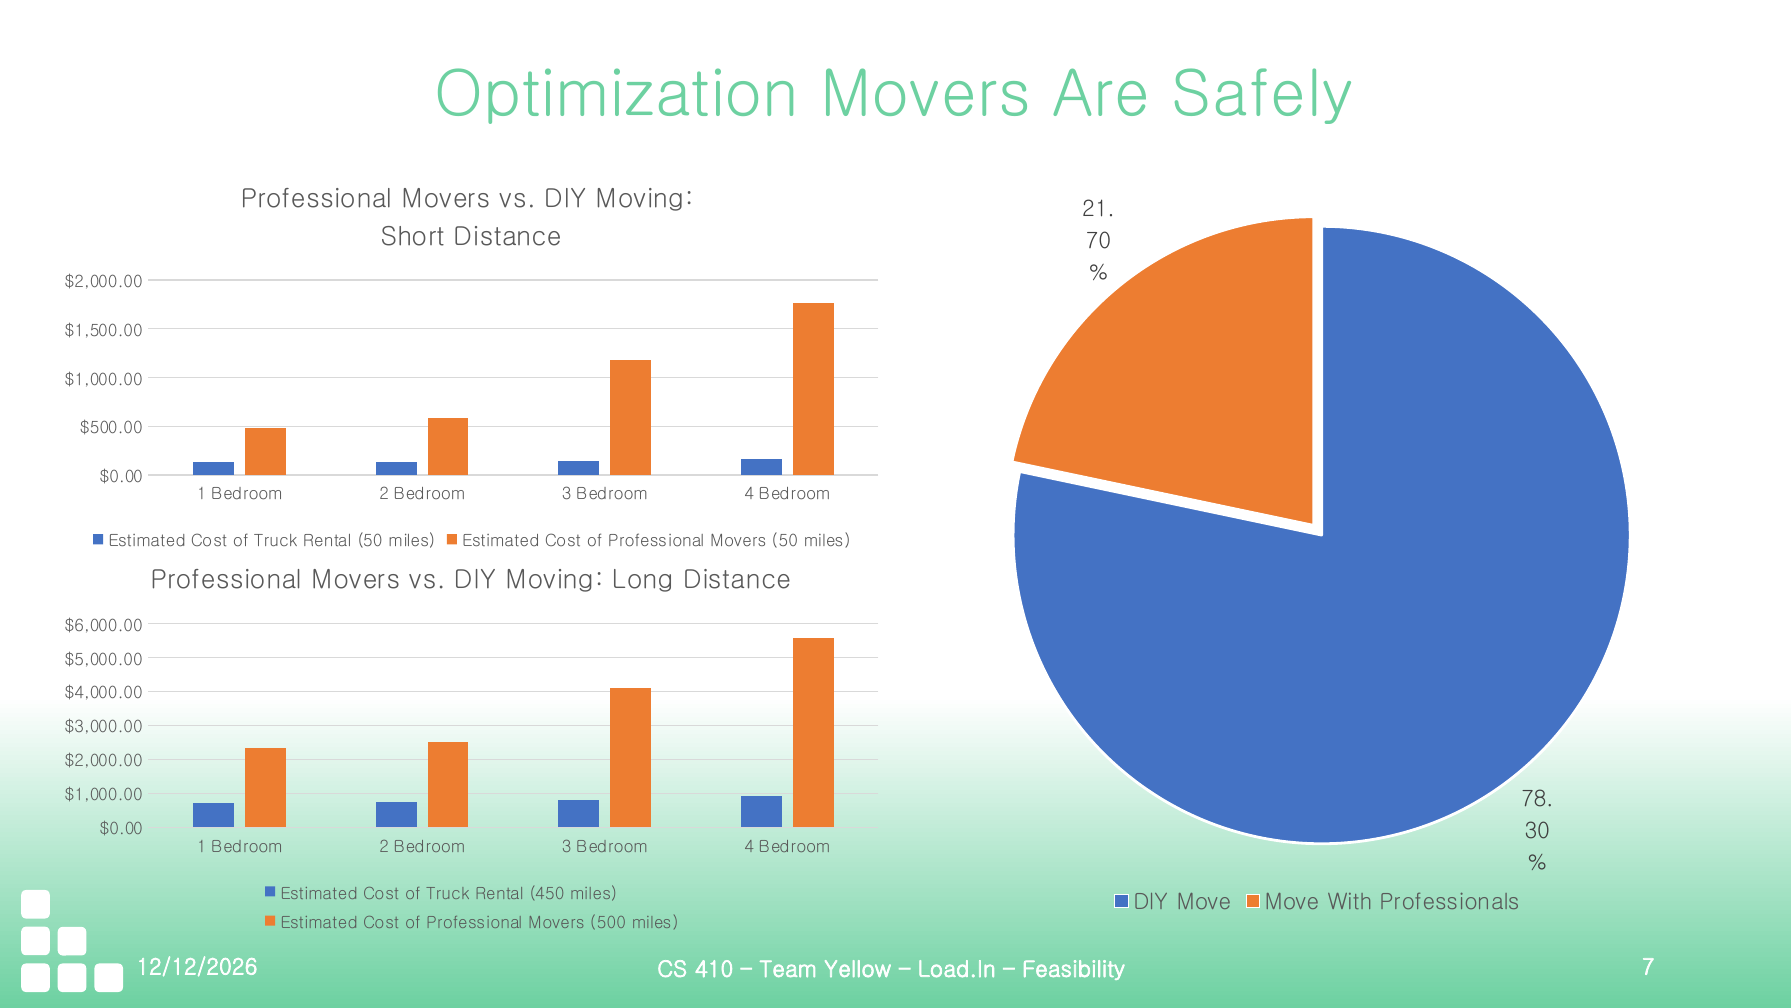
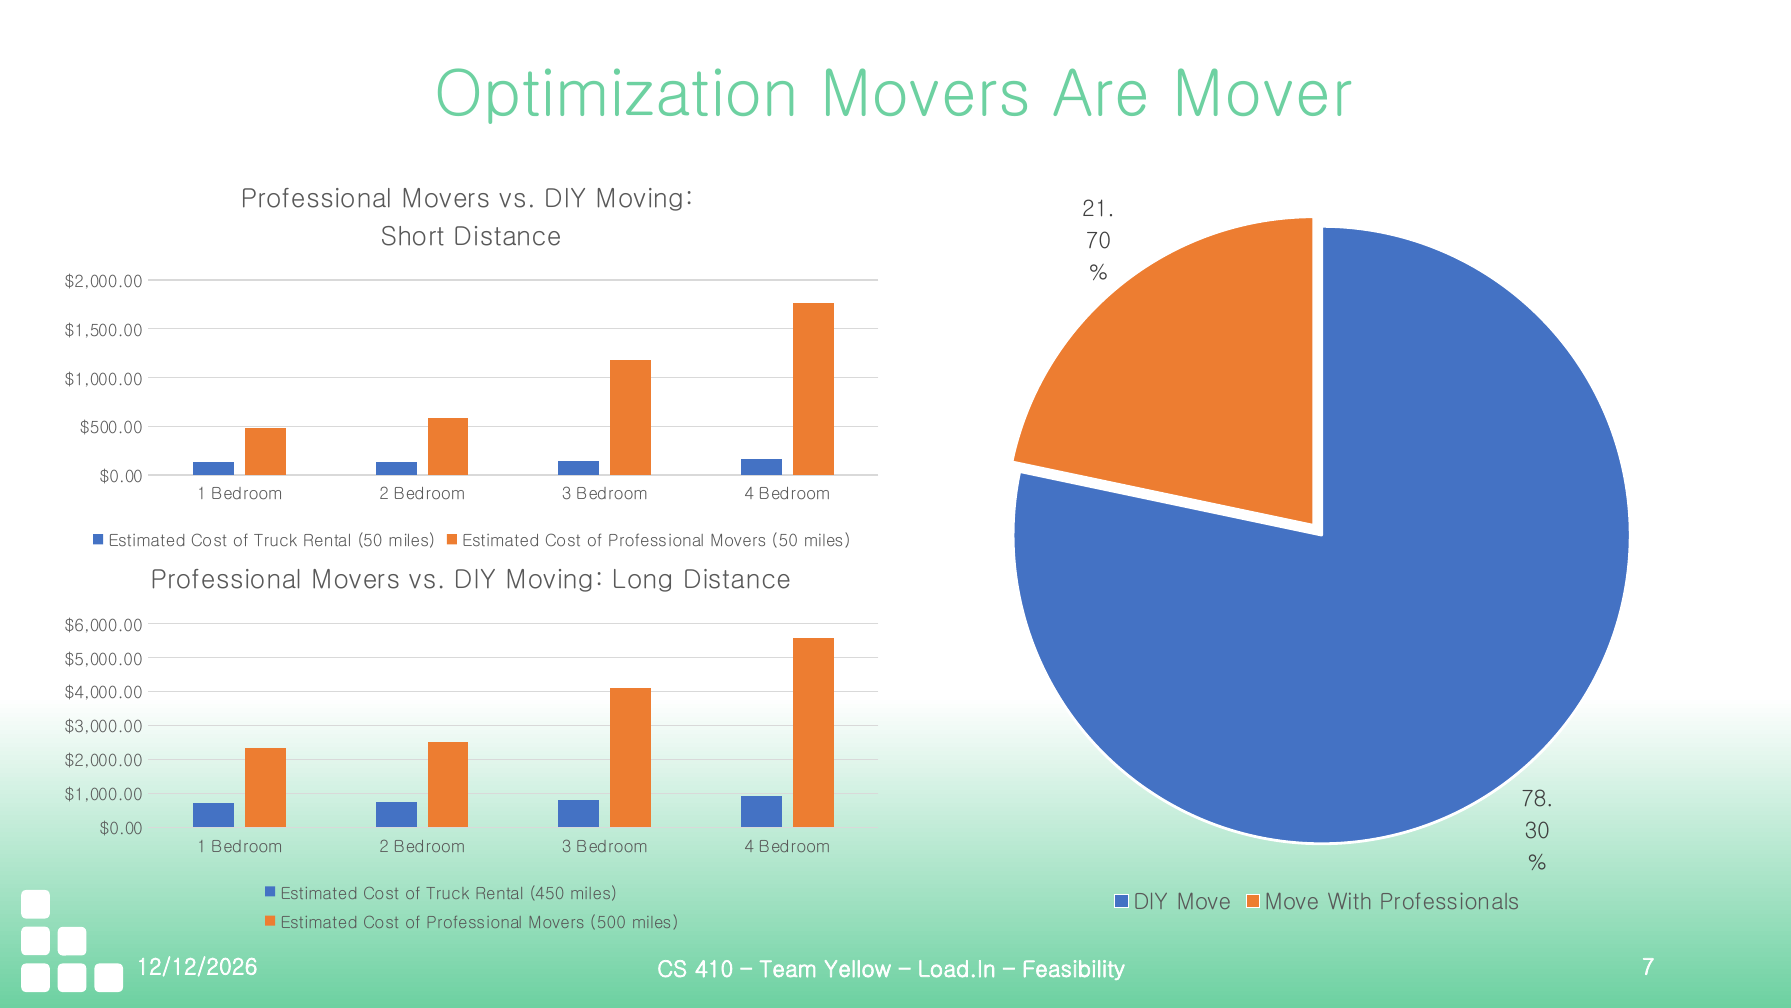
Safely: Safely -> Mover
